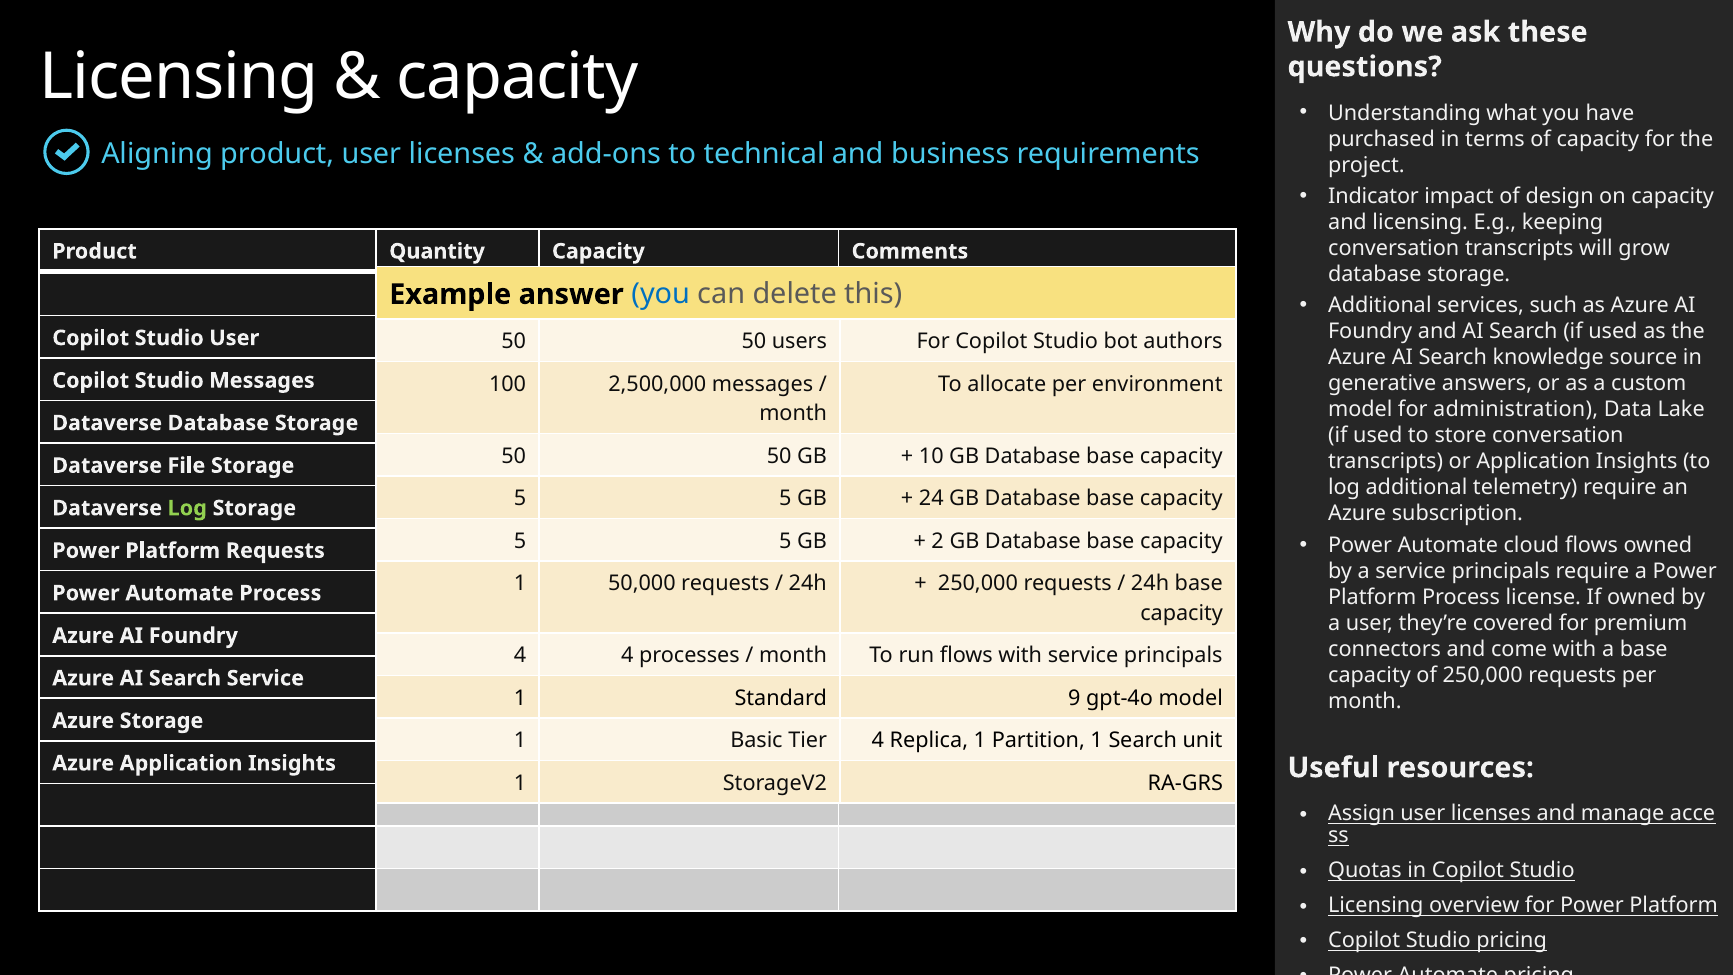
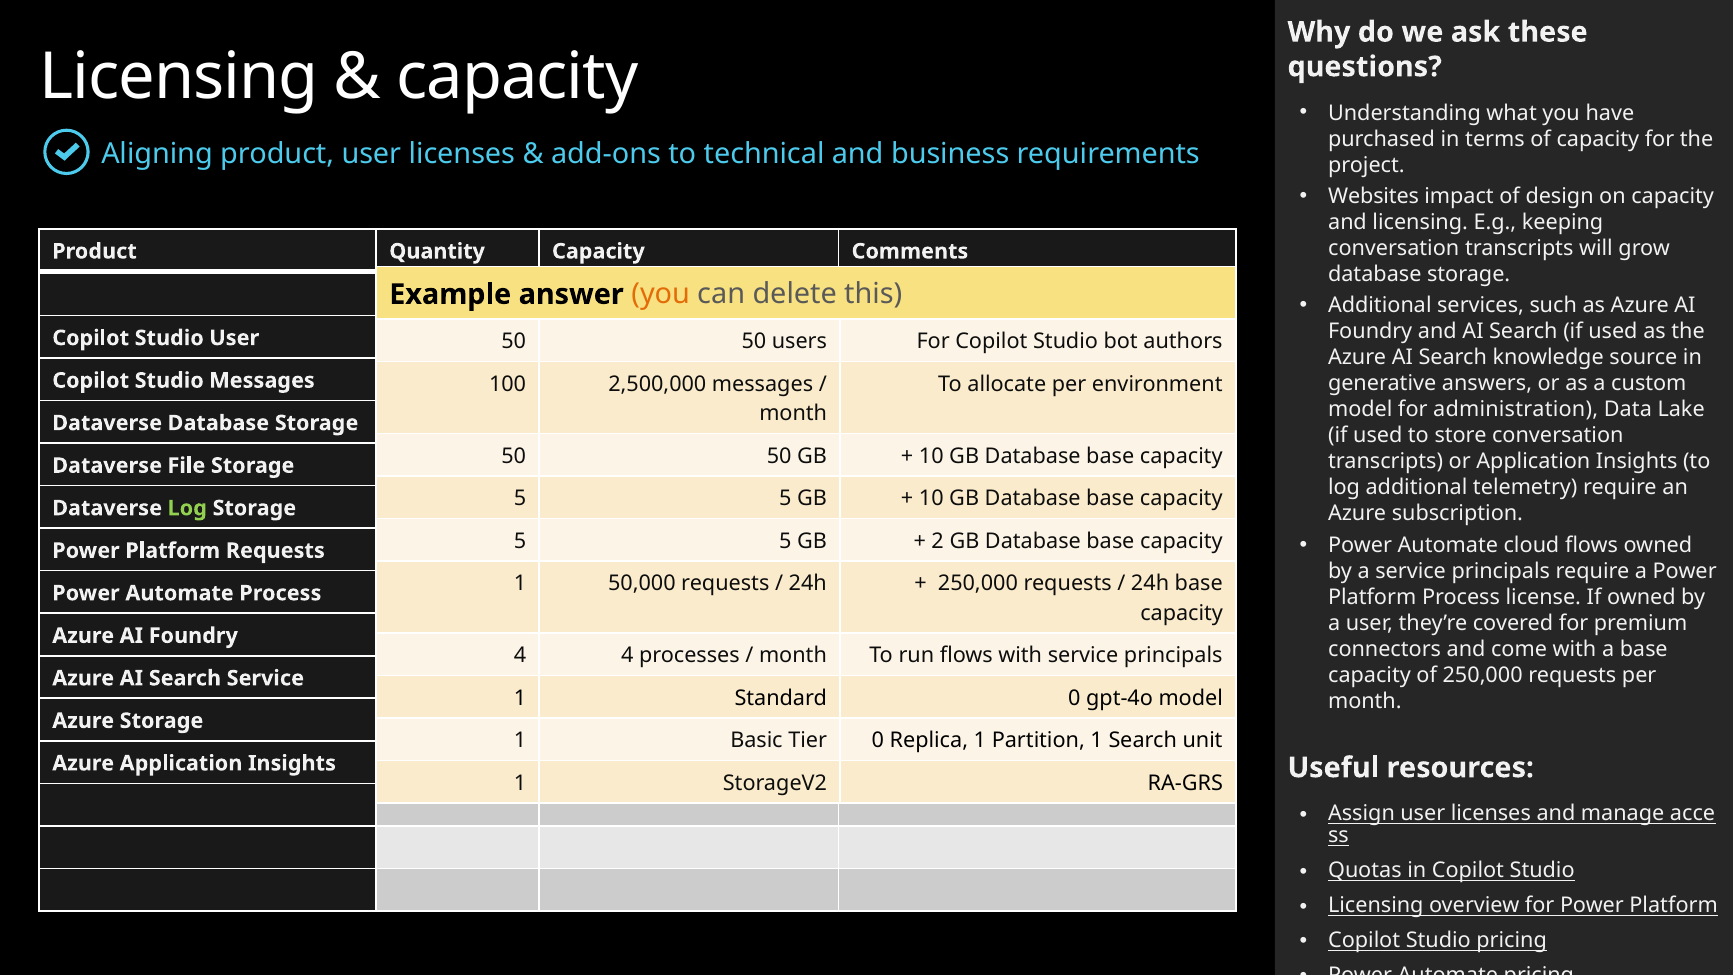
Indicator: Indicator -> Websites
you at (661, 294) colour: blue -> orange
24 at (931, 498): 24 -> 10
Standard 9: 9 -> 0
Tier 4: 4 -> 0
